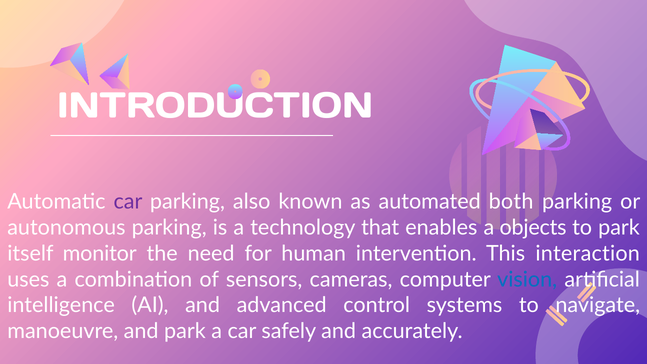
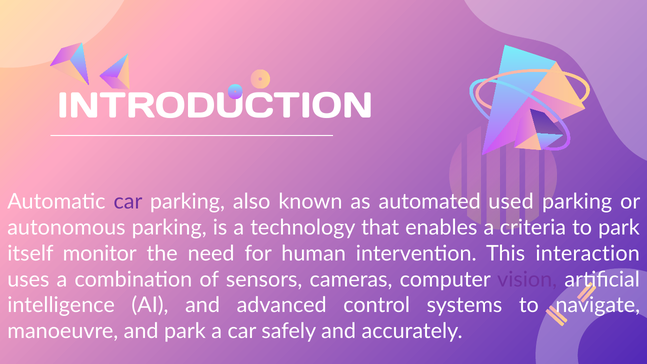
both: both -> used
objects: objects -> criteria
vision colour: blue -> purple
